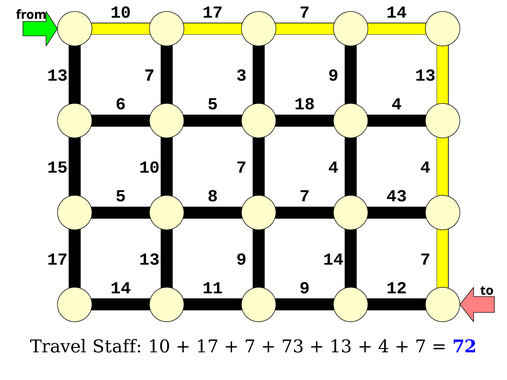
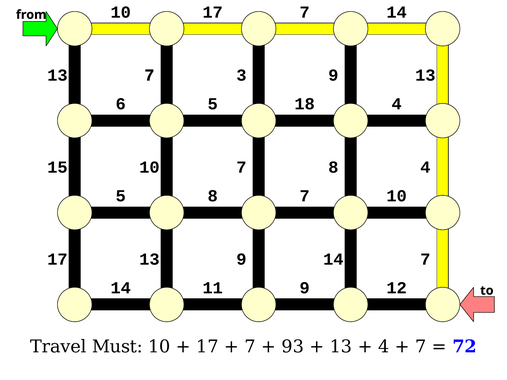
10 4: 4 -> 8
7 43: 43 -> 10
Staff: Staff -> Must
73: 73 -> 93
